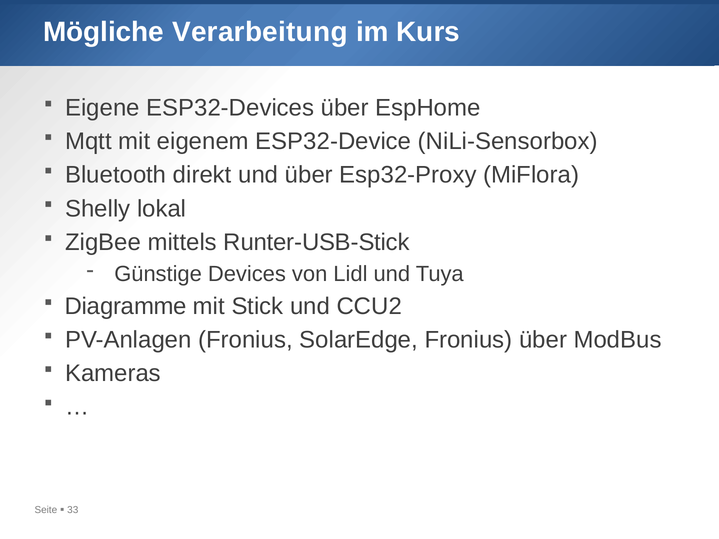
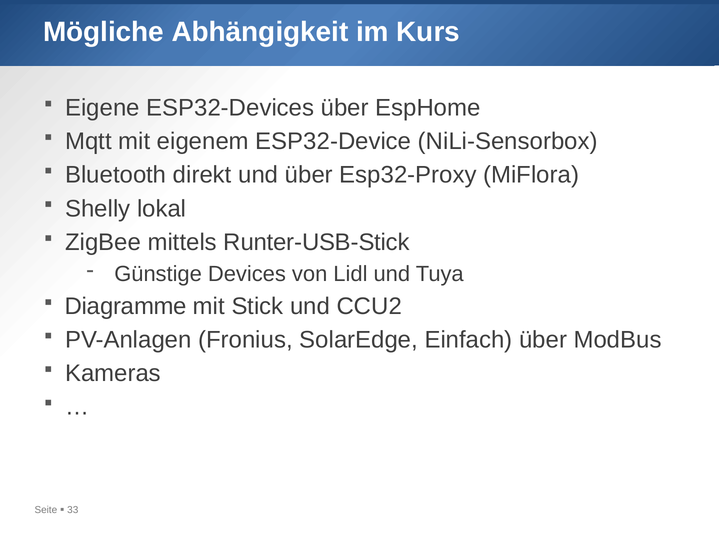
Verarbeitung: Verarbeitung -> Abhängigkeit
SolarEdge Fronius: Fronius -> Einfach
